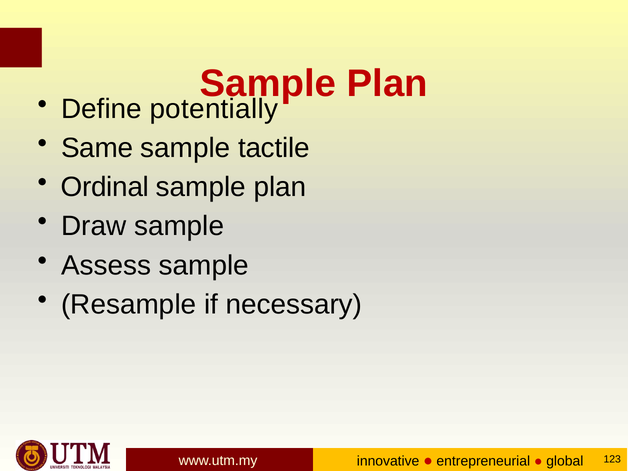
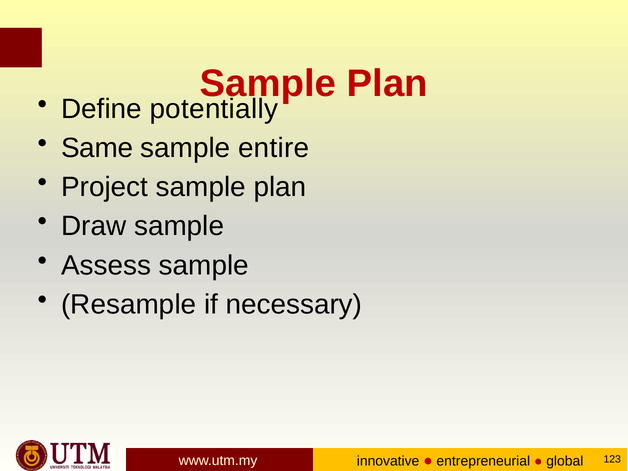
tactile: tactile -> entire
Ordinal: Ordinal -> Project
